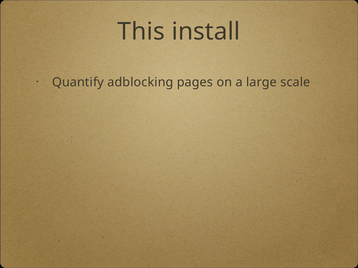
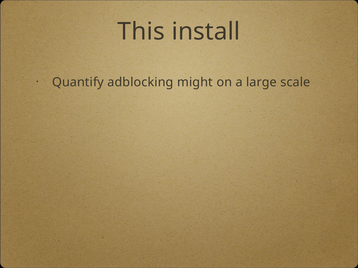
pages: pages -> might
